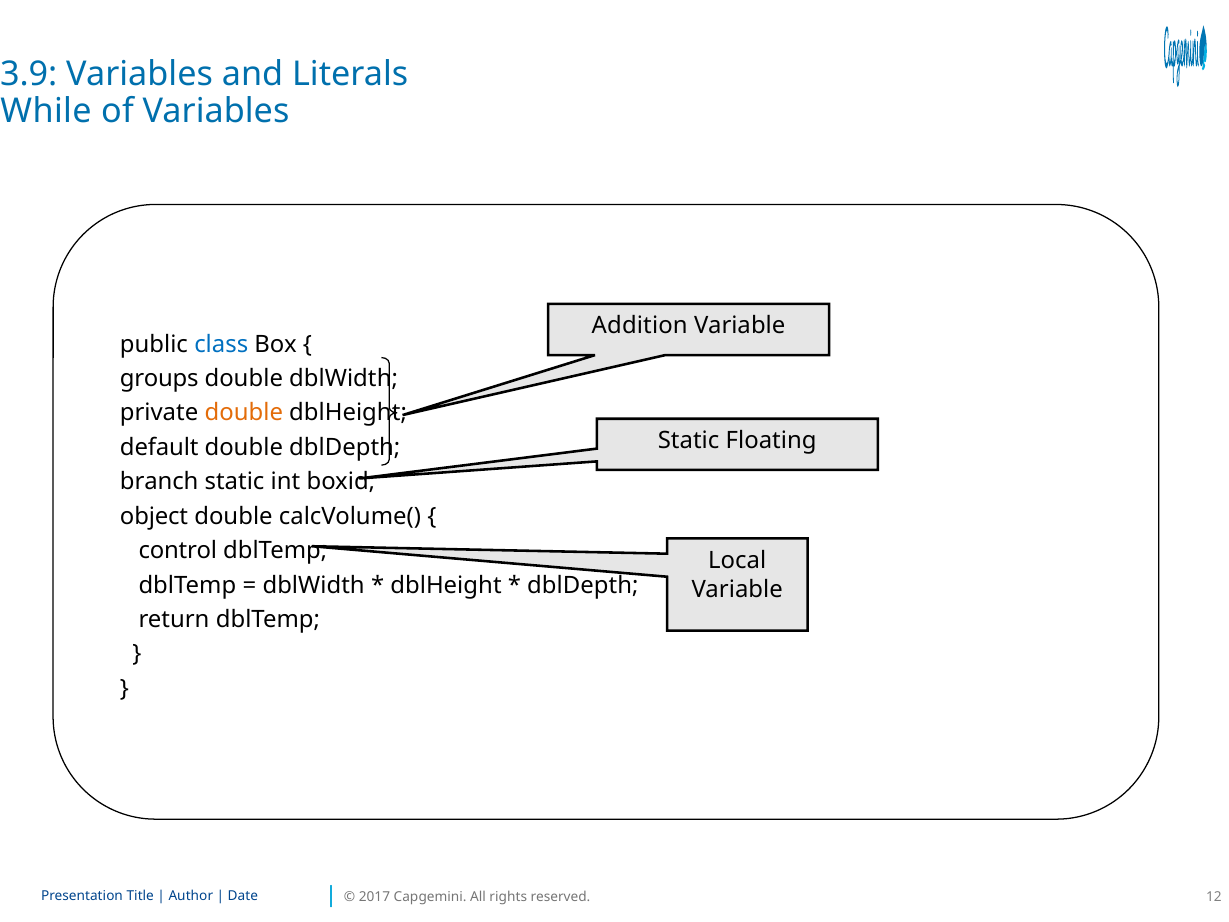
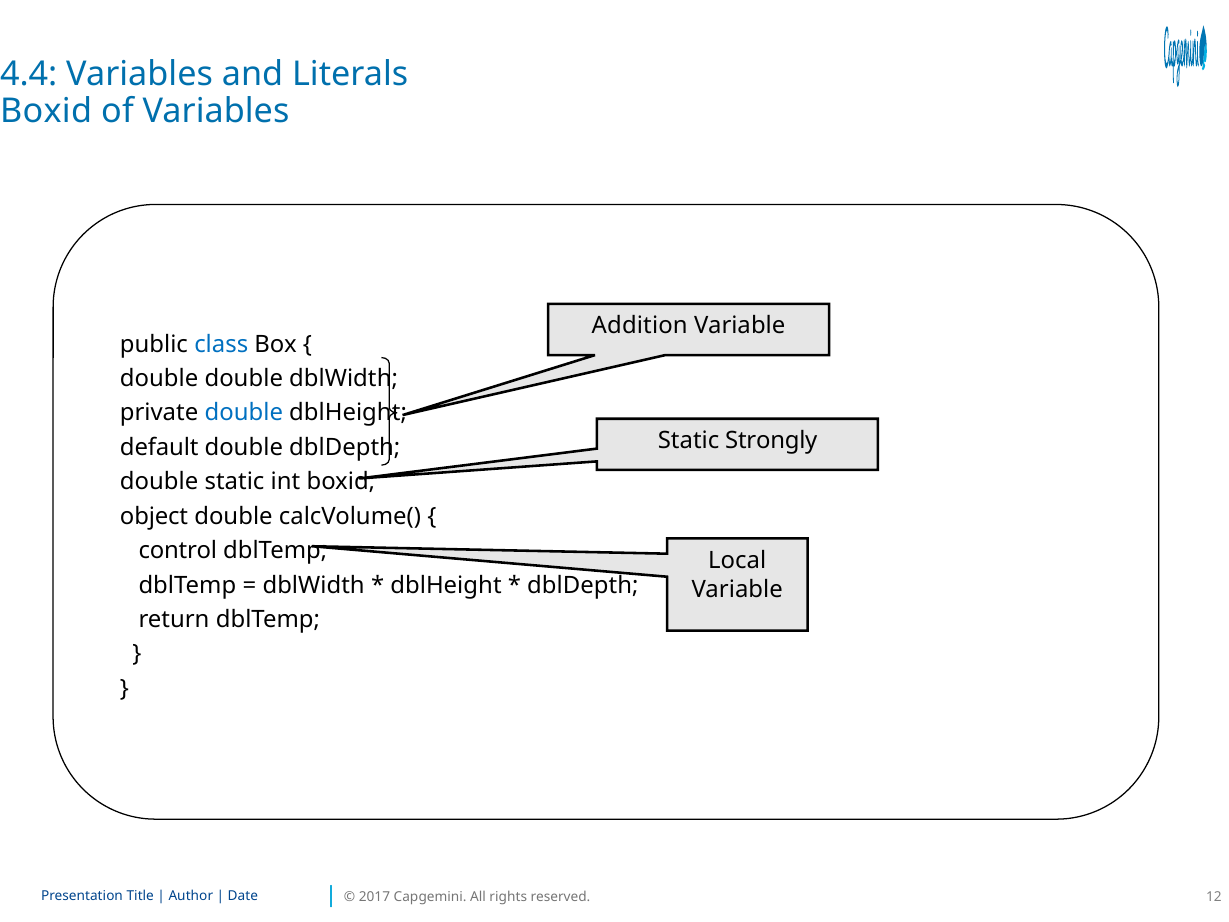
3.9: 3.9 -> 4.4
While at (46, 111): While -> Boxid
groups at (159, 379): groups -> double
double at (244, 413) colour: orange -> blue
Floating: Floating -> Strongly
branch at (159, 482): branch -> double
